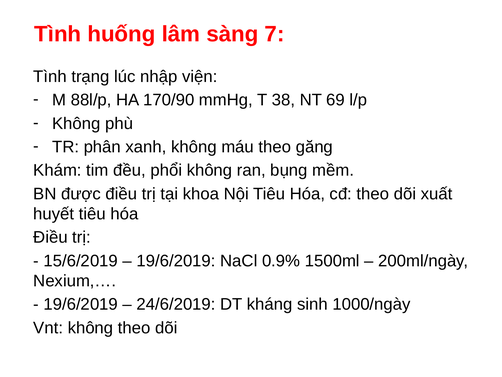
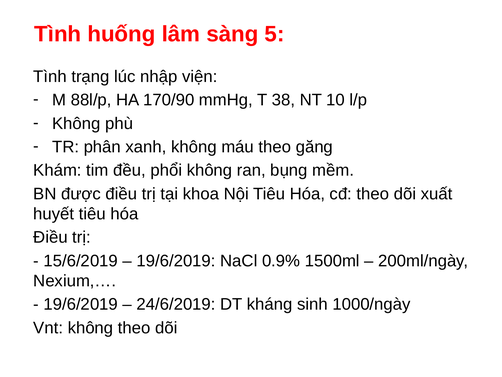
7: 7 -> 5
69: 69 -> 10
